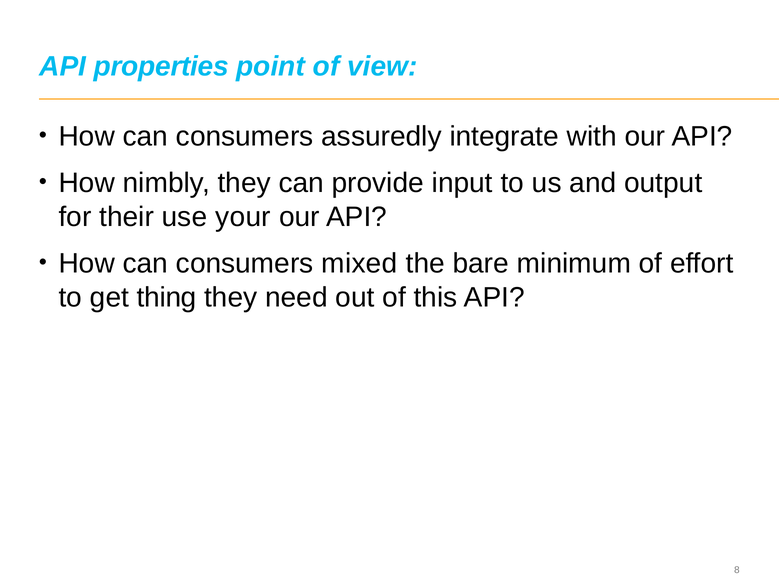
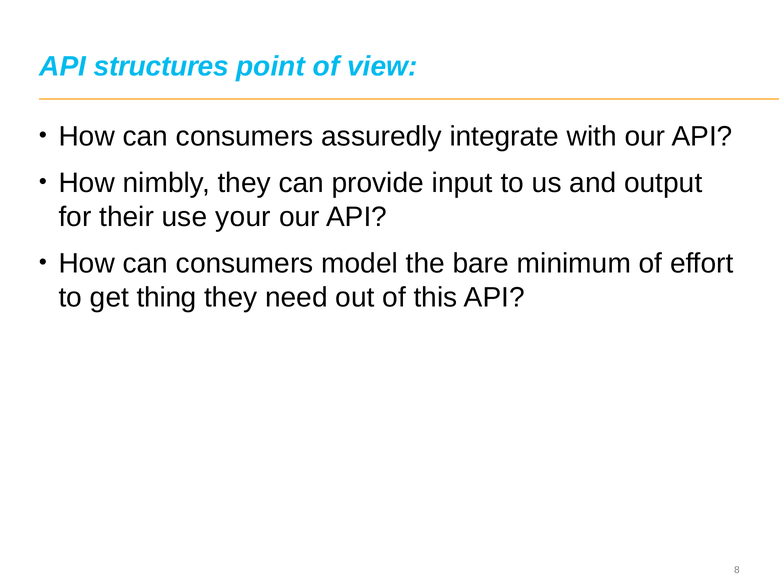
properties: properties -> structures
mixed: mixed -> model
